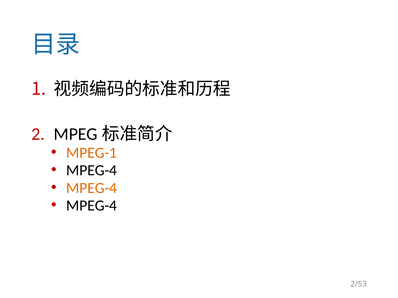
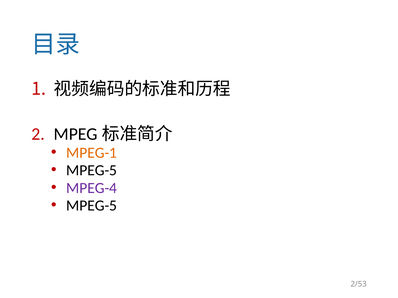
MPEG-4 at (92, 171): MPEG-4 -> MPEG-5
MPEG-4 at (92, 188) colour: orange -> purple
MPEG-4 at (92, 206): MPEG-4 -> MPEG-5
